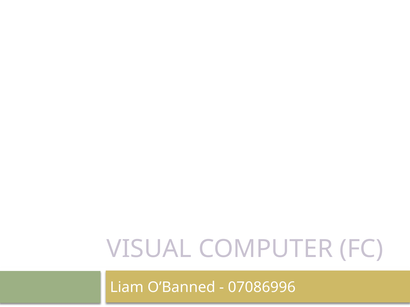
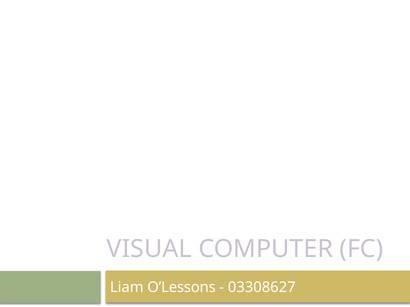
O’Banned: O’Banned -> O’Lessons
07086996: 07086996 -> 03308627
